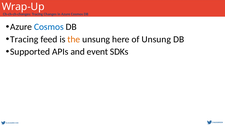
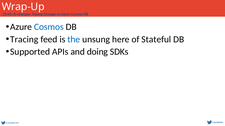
the colour: orange -> blue
of Unsung: Unsung -> Stateful
event: event -> doing
